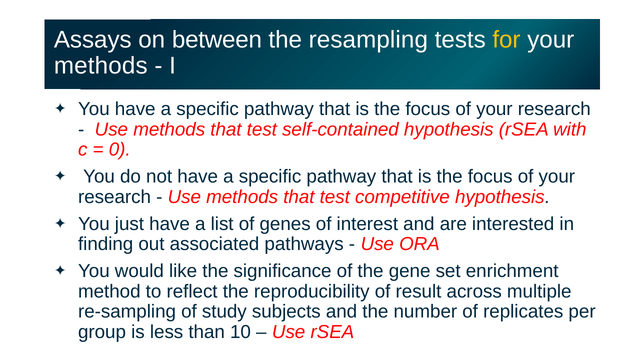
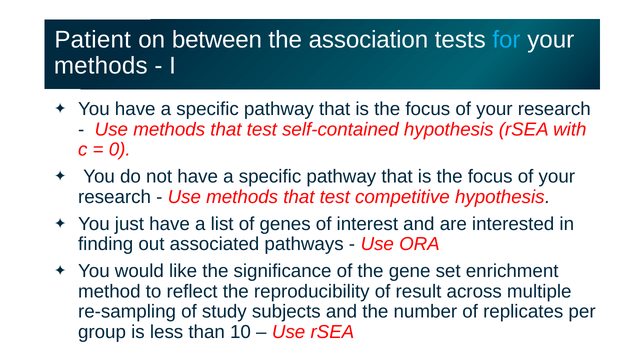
Assays: Assays -> Patient
resampling: resampling -> association
for colour: yellow -> light blue
